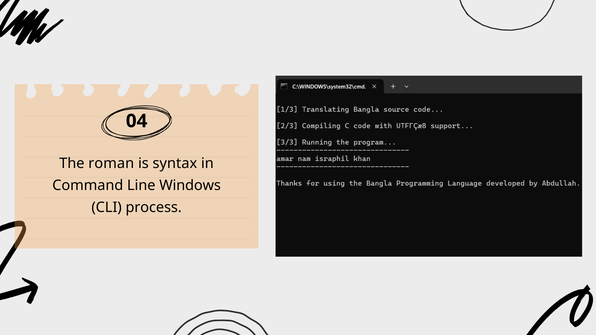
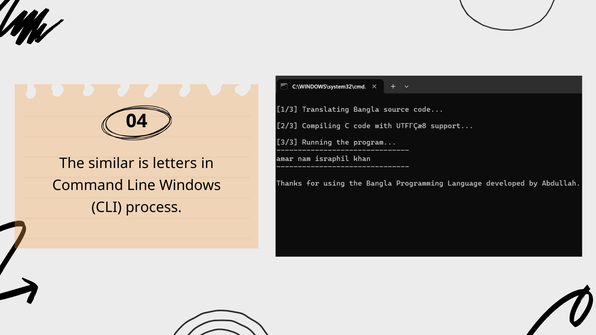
roman: roman -> similar
syntax: syntax -> letters
